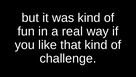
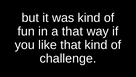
a real: real -> that
